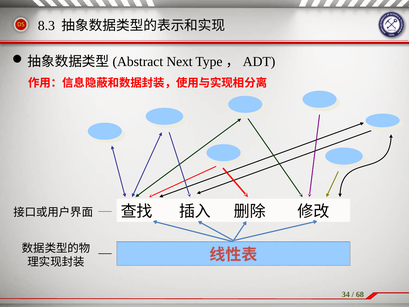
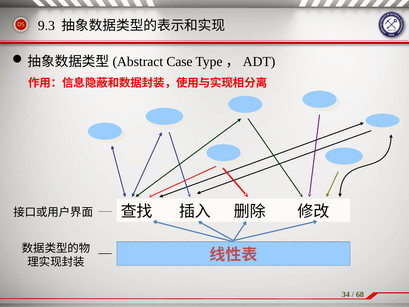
8.3: 8.3 -> 9.3
Next: Next -> Case
